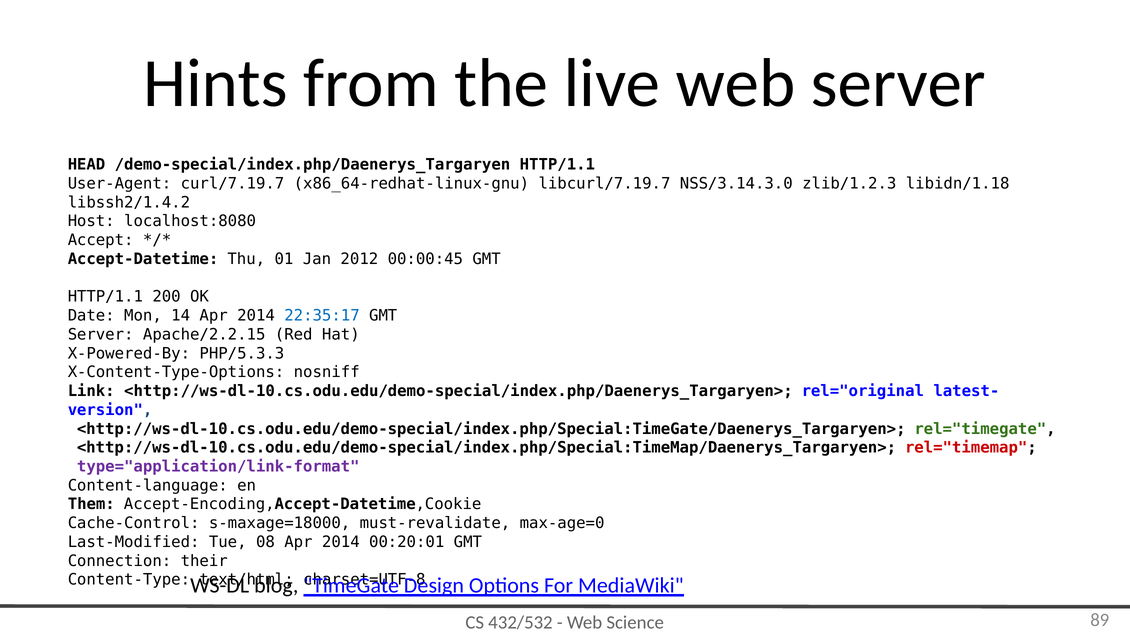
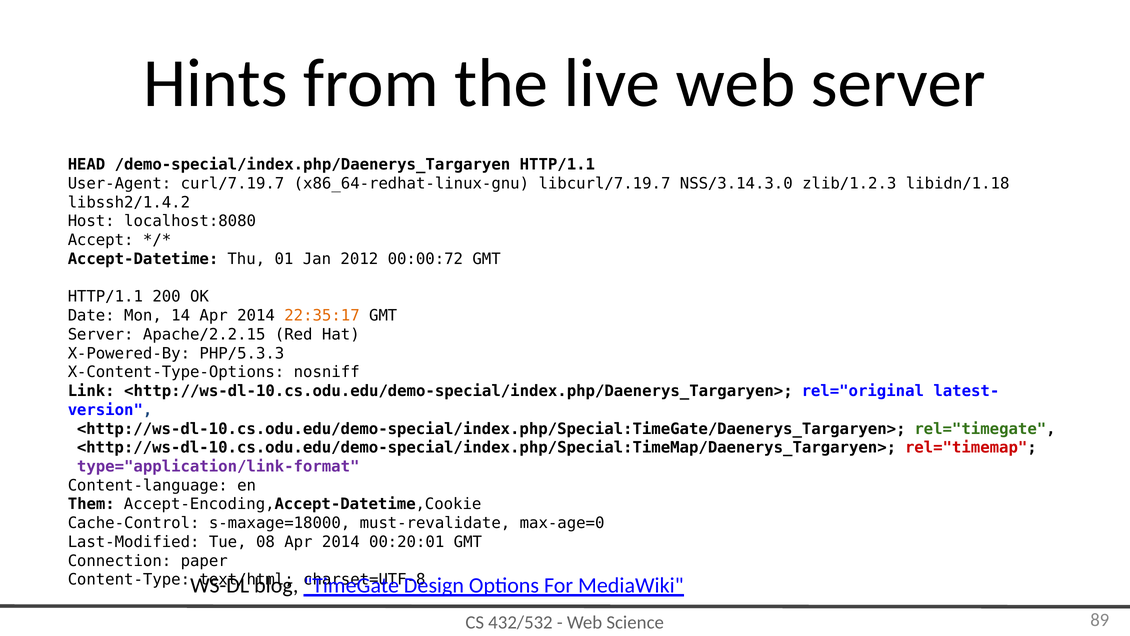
00:00:45: 00:00:45 -> 00:00:72
22:35:17 colour: blue -> orange
their: their -> paper
